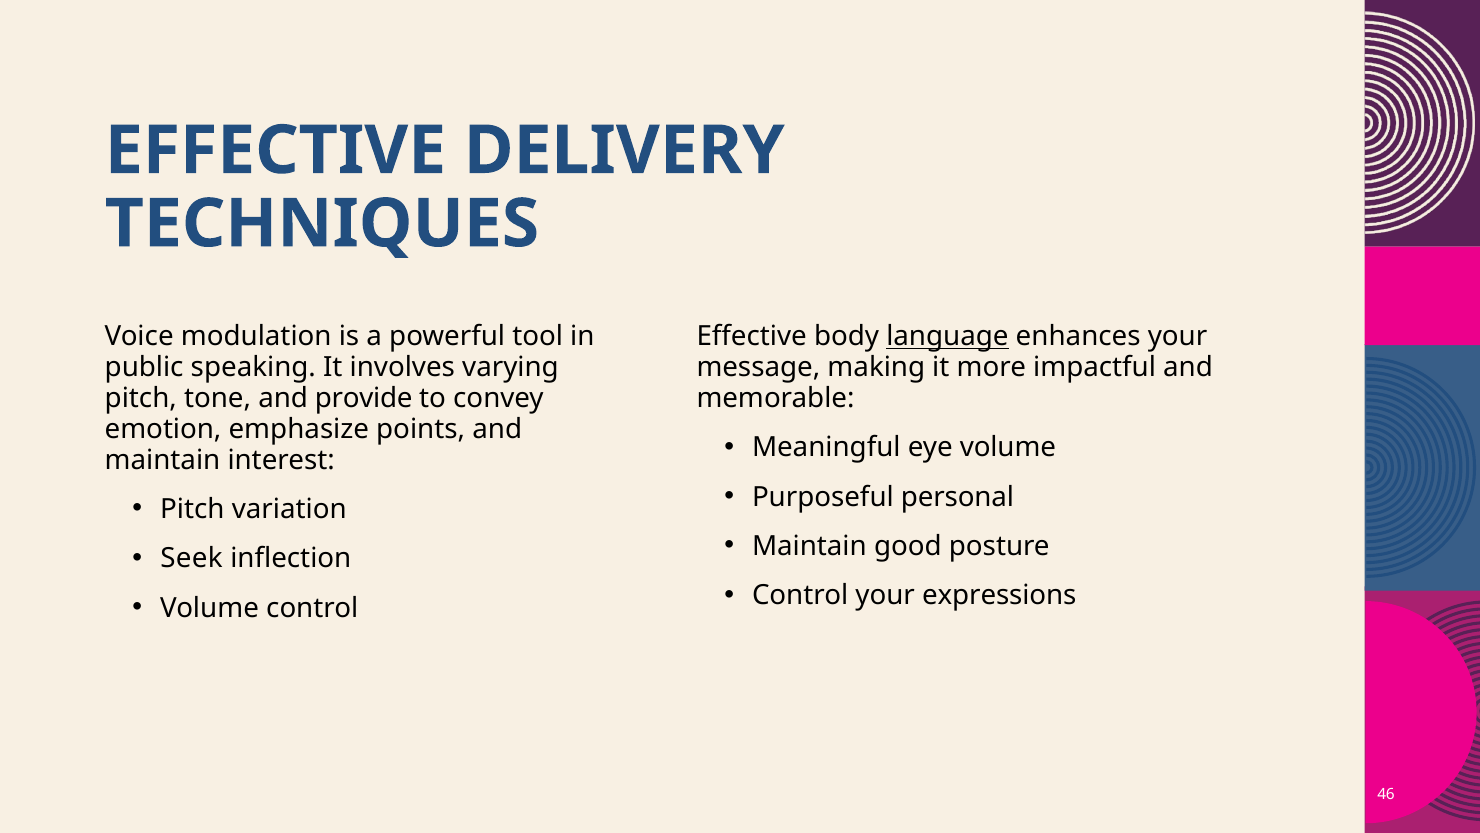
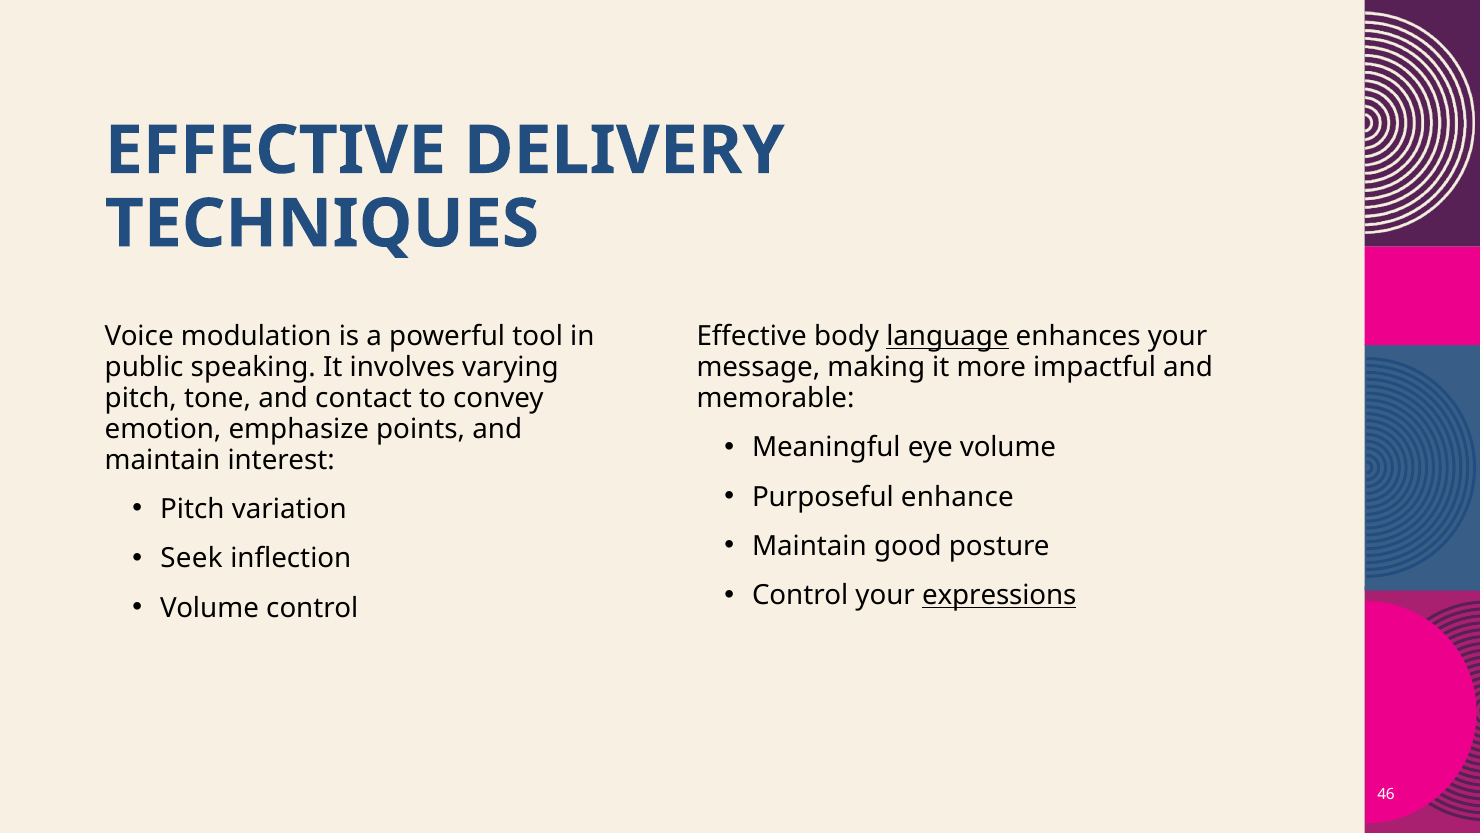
provide: provide -> contact
personal: personal -> enhance
expressions underline: none -> present
